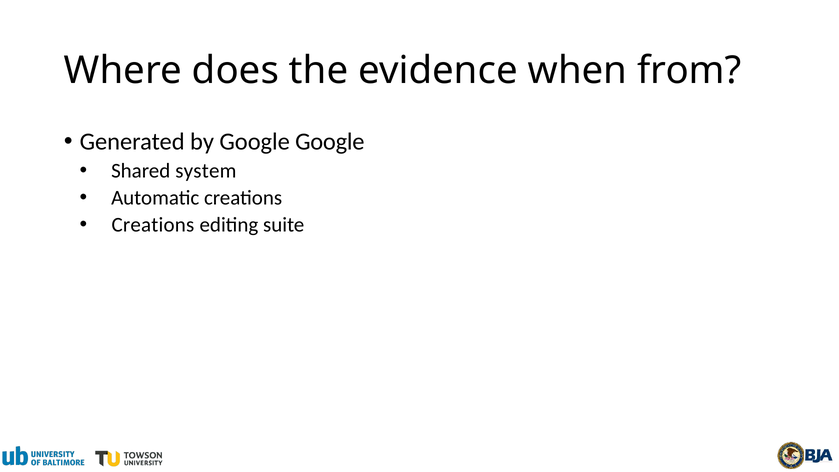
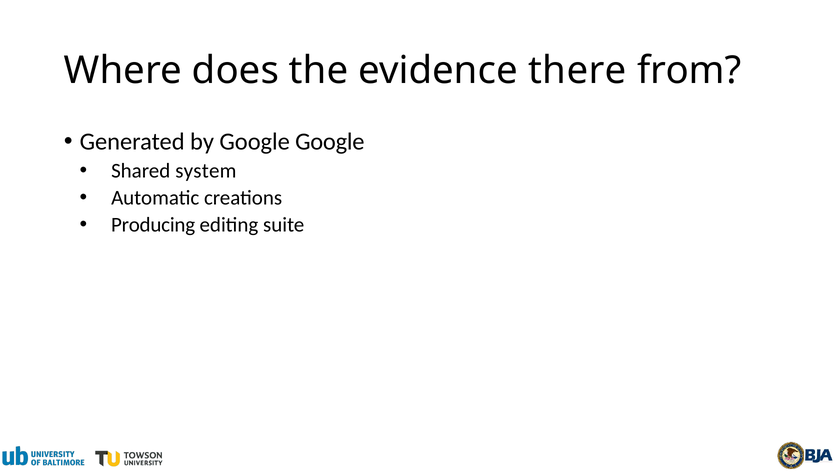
when: when -> there
Creations at (153, 225): Creations -> Producing
